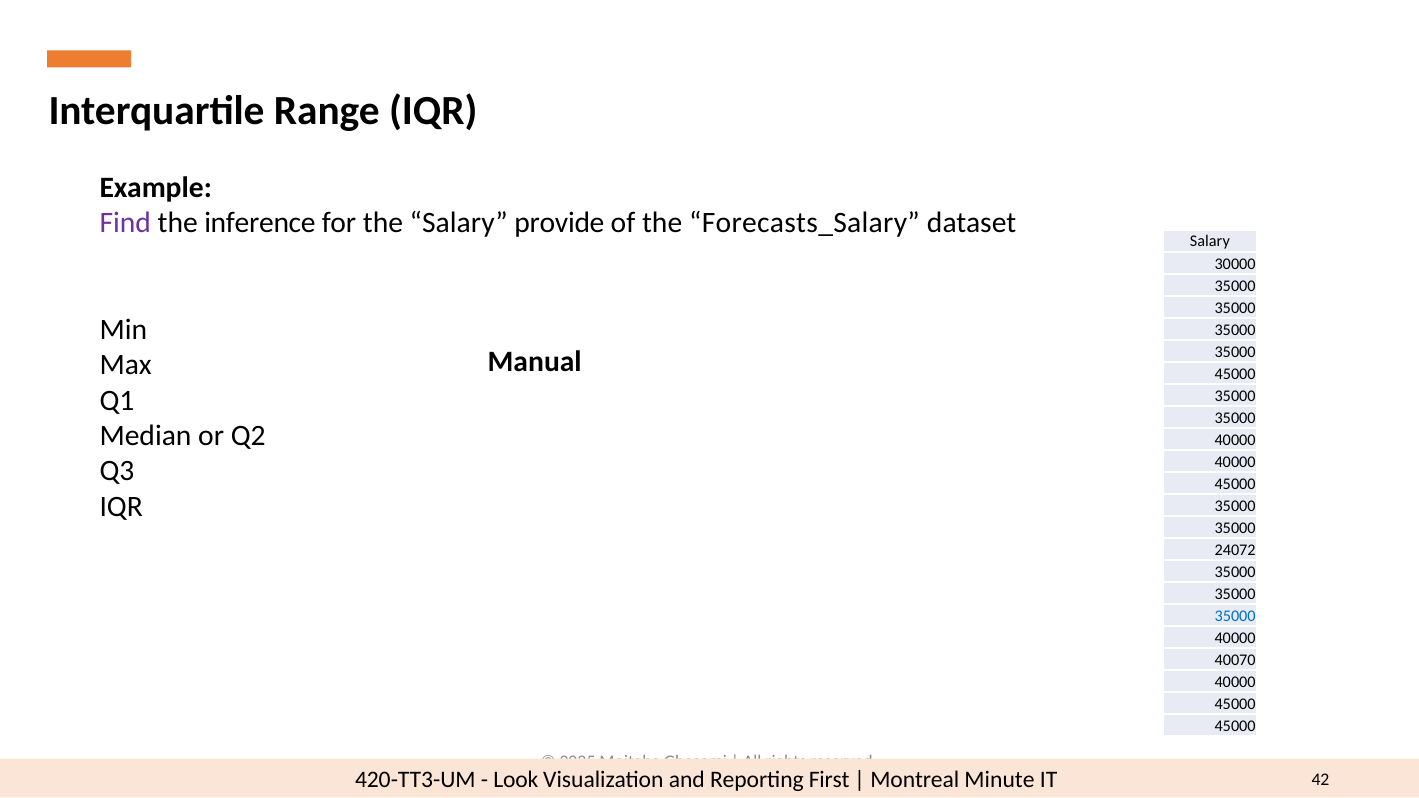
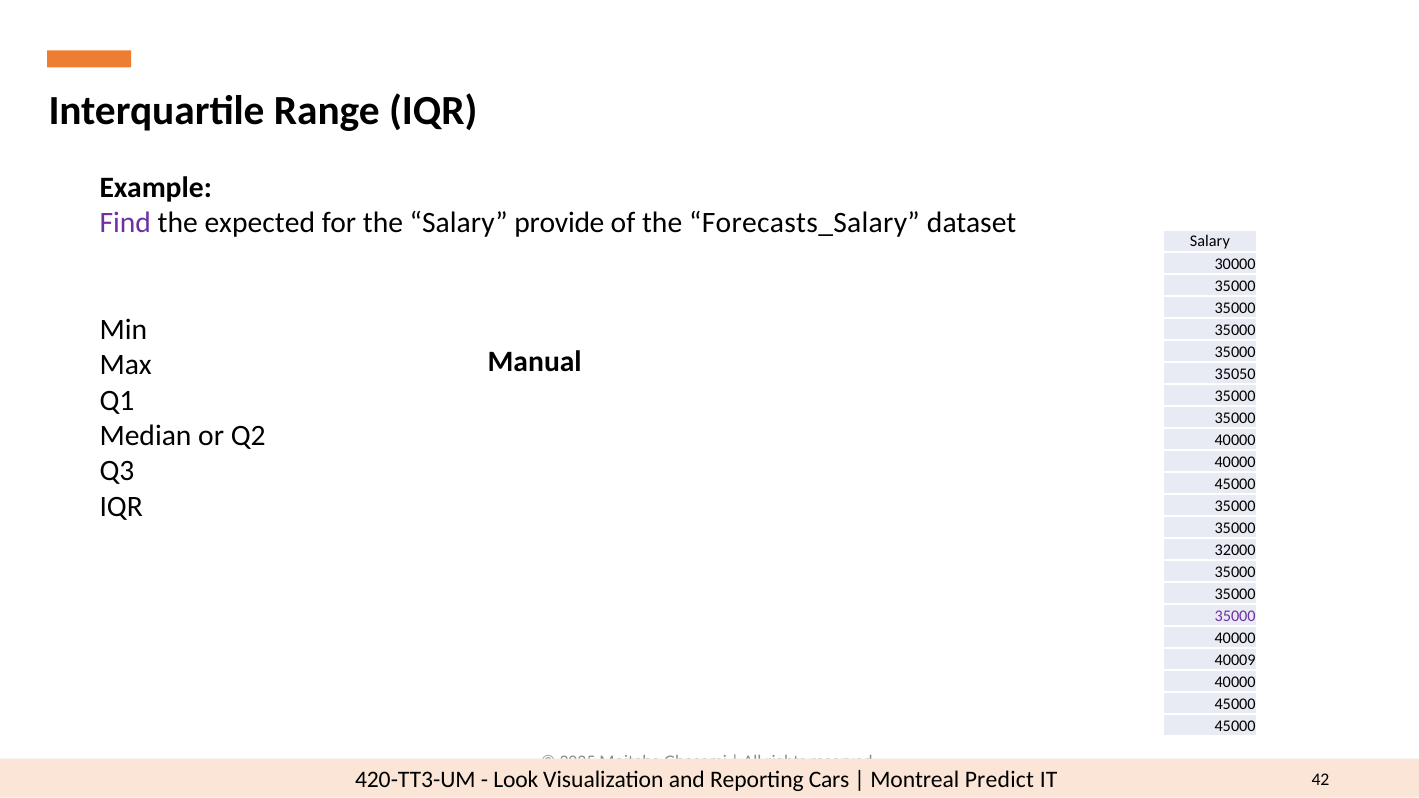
inference: inference -> expected
45000 at (1235, 374): 45000 -> 35050
24072: 24072 -> 32000
35000 at (1235, 616) colour: blue -> purple
40070: 40070 -> 40009
First: First -> Cars
Minute: Minute -> Predict
